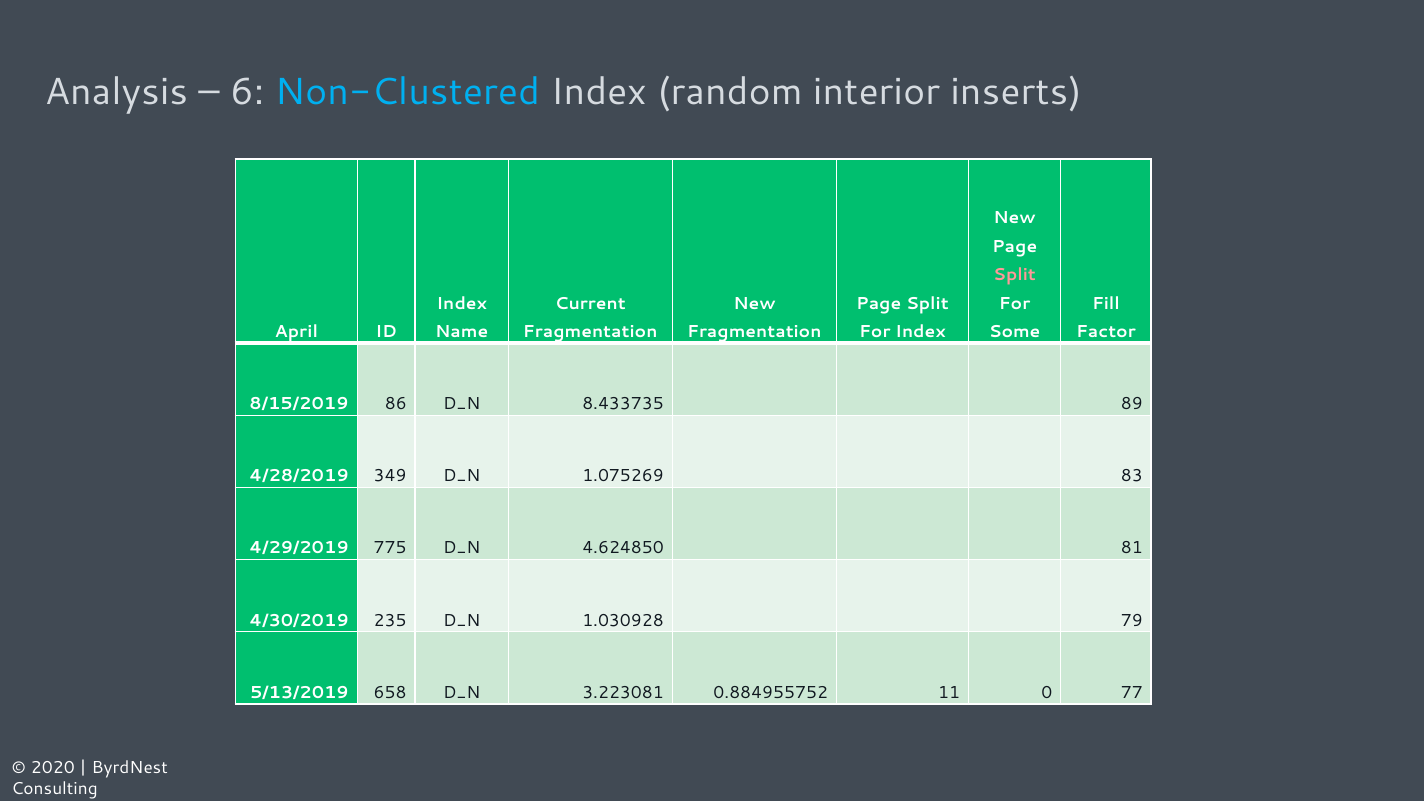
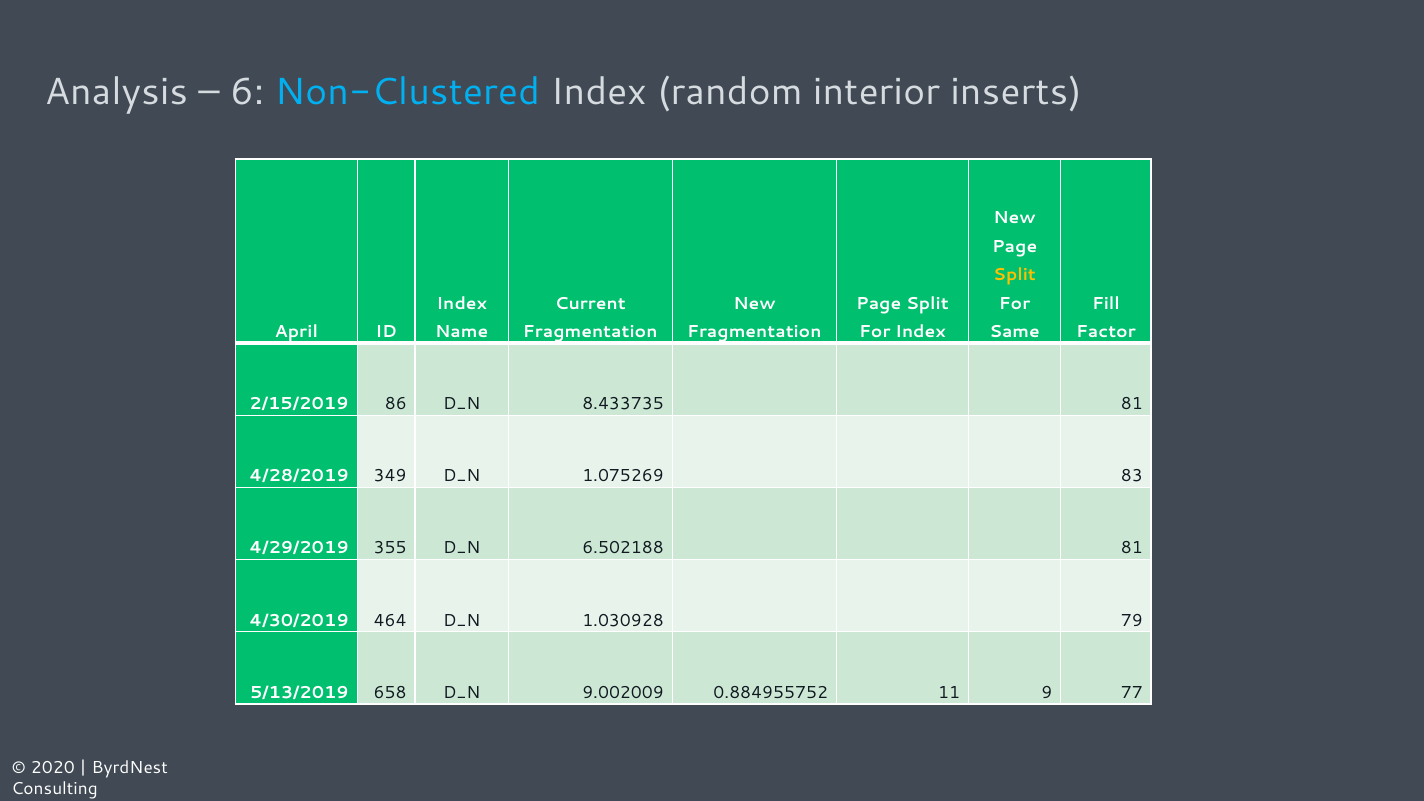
Split at (1014, 275) colour: pink -> yellow
Some: Some -> Same
8/15/2019: 8/15/2019 -> 2/15/2019
8.433735 89: 89 -> 81
775: 775 -> 355
4.624850: 4.624850 -> 6.502188
235: 235 -> 464
3.223081: 3.223081 -> 9.002009
0: 0 -> 9
